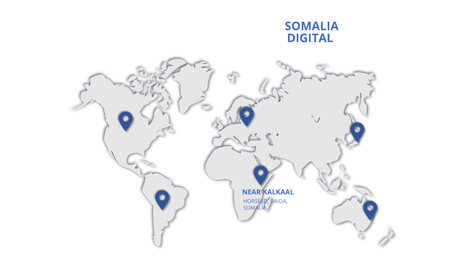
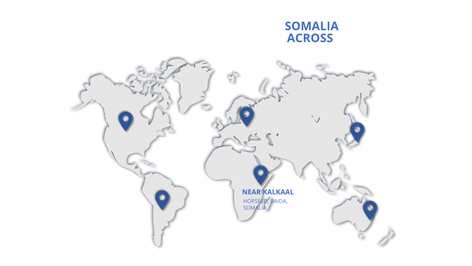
DIGITAL: DIGITAL -> ACROSS
